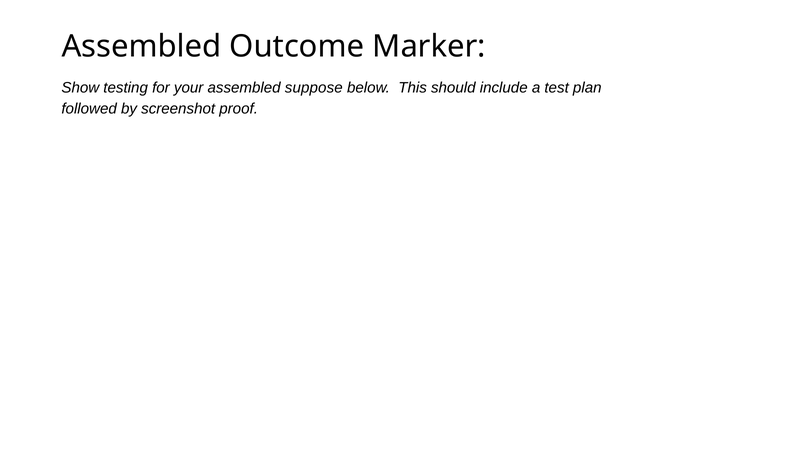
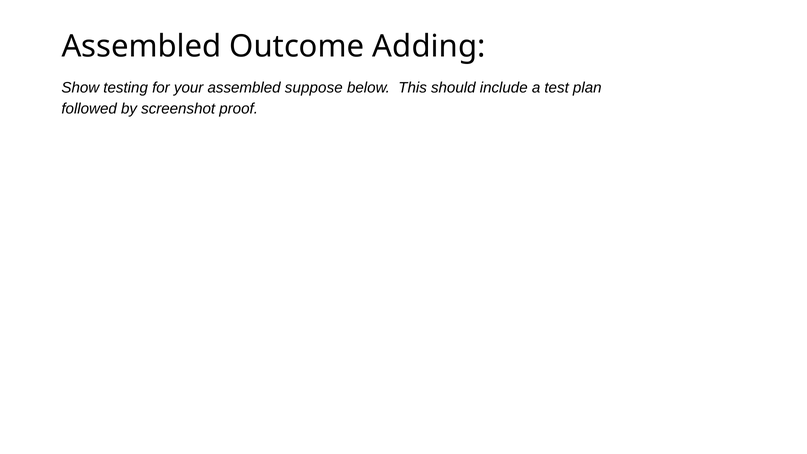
Marker: Marker -> Adding
